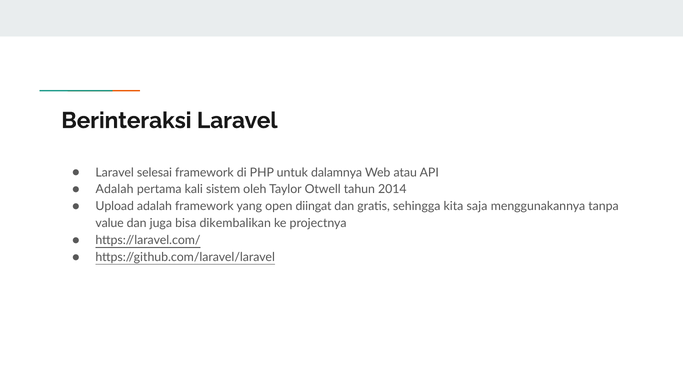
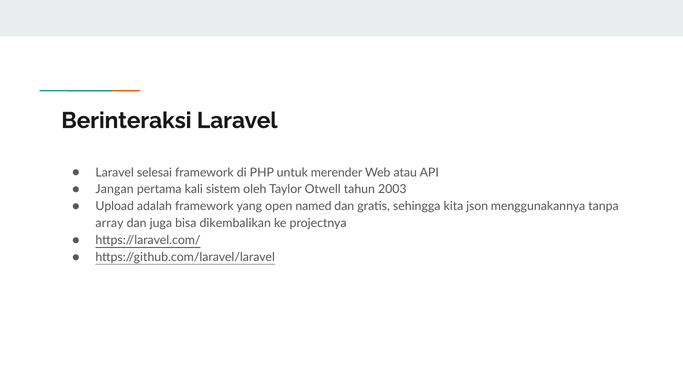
dalamnya: dalamnya -> merender
Adalah at (115, 189): Adalah -> Jangan
2014: 2014 -> 2003
diingat: diingat -> named
saja: saja -> json
value: value -> array
